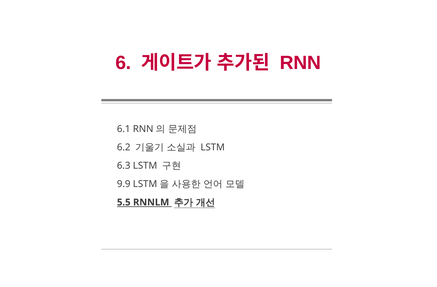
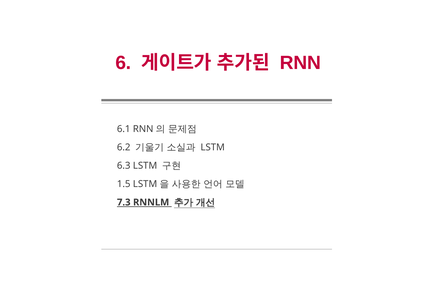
9.9: 9.9 -> 1.5
5.5: 5.5 -> 7.3
